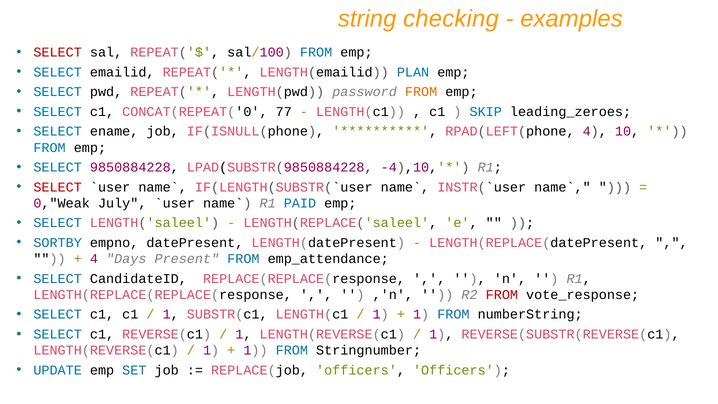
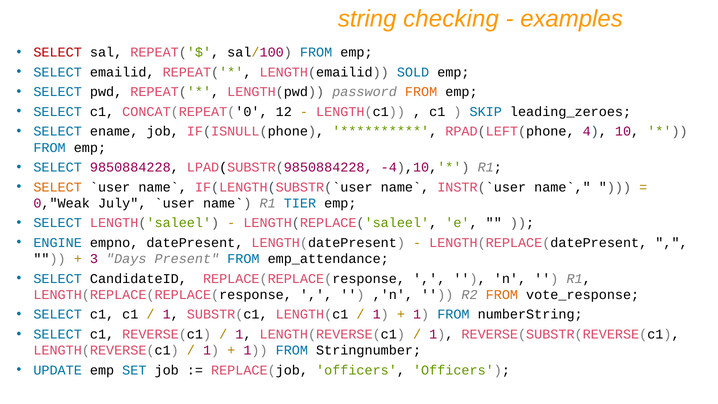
PLAN: PLAN -> SOLD
77: 77 -> 12
SELECT at (58, 187) colour: red -> orange
PAID: PAID -> TIER
SORTBY: SORTBY -> ENGINE
4 at (94, 259): 4 -> 3
FROM at (502, 295) colour: red -> orange
